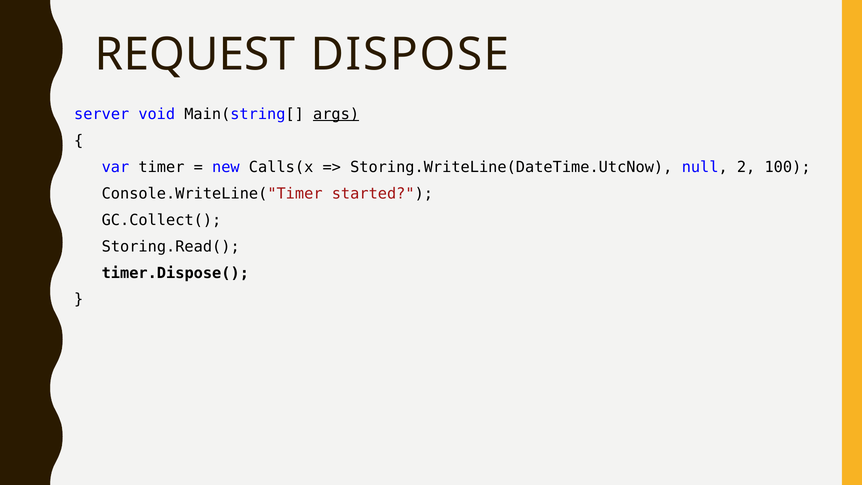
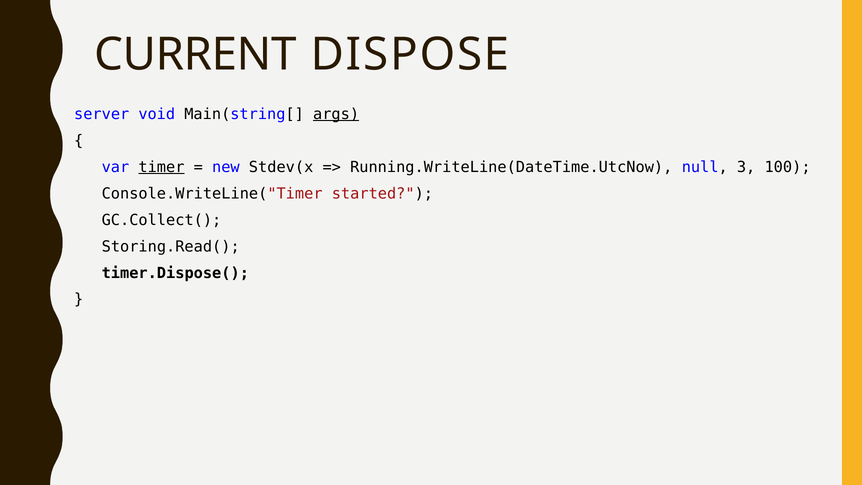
REQUEST: REQUEST -> CURRENT
timer underline: none -> present
Calls(x: Calls(x -> Stdev(x
Storing.WriteLine(DateTime.UtcNow: Storing.WriteLine(DateTime.UtcNow -> Running.WriteLine(DateTime.UtcNow
2: 2 -> 3
